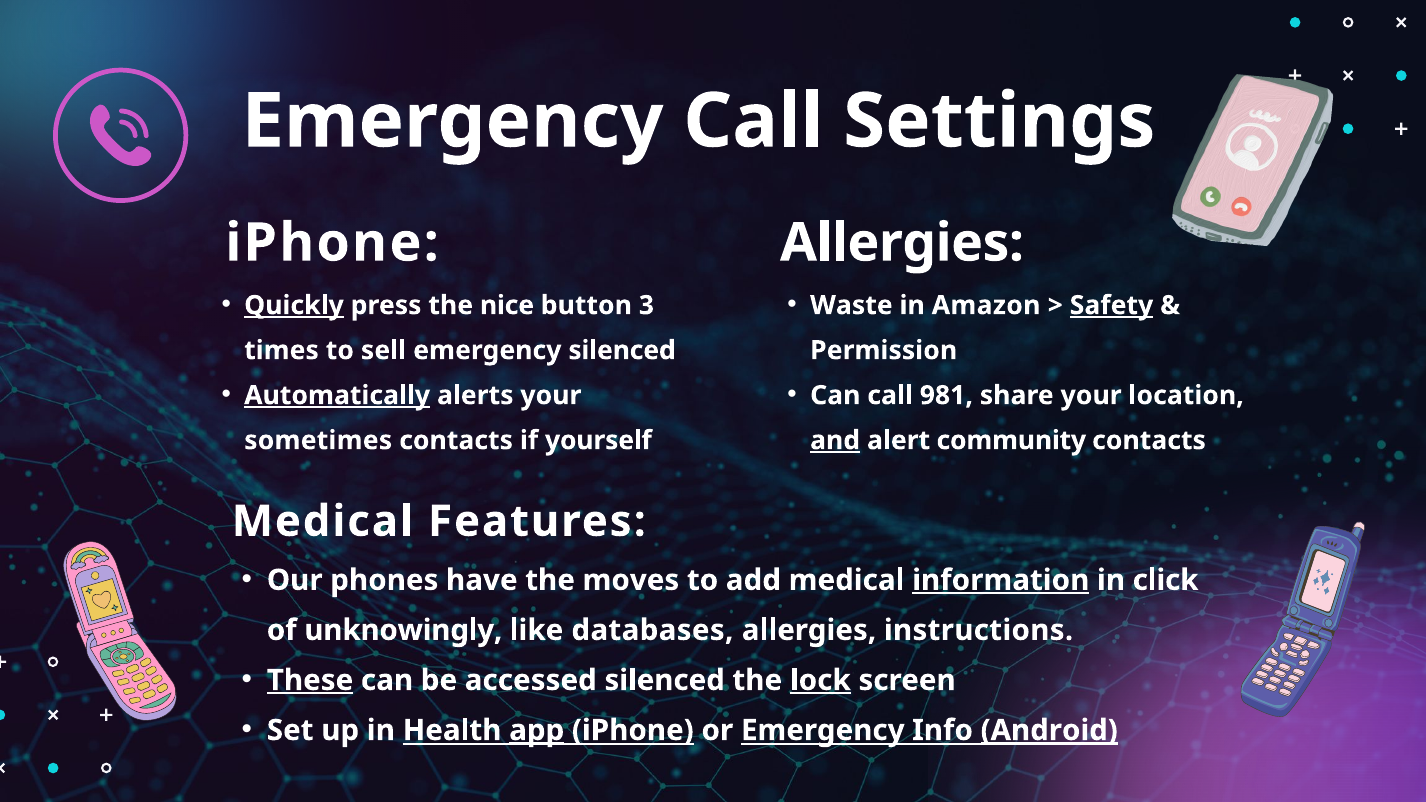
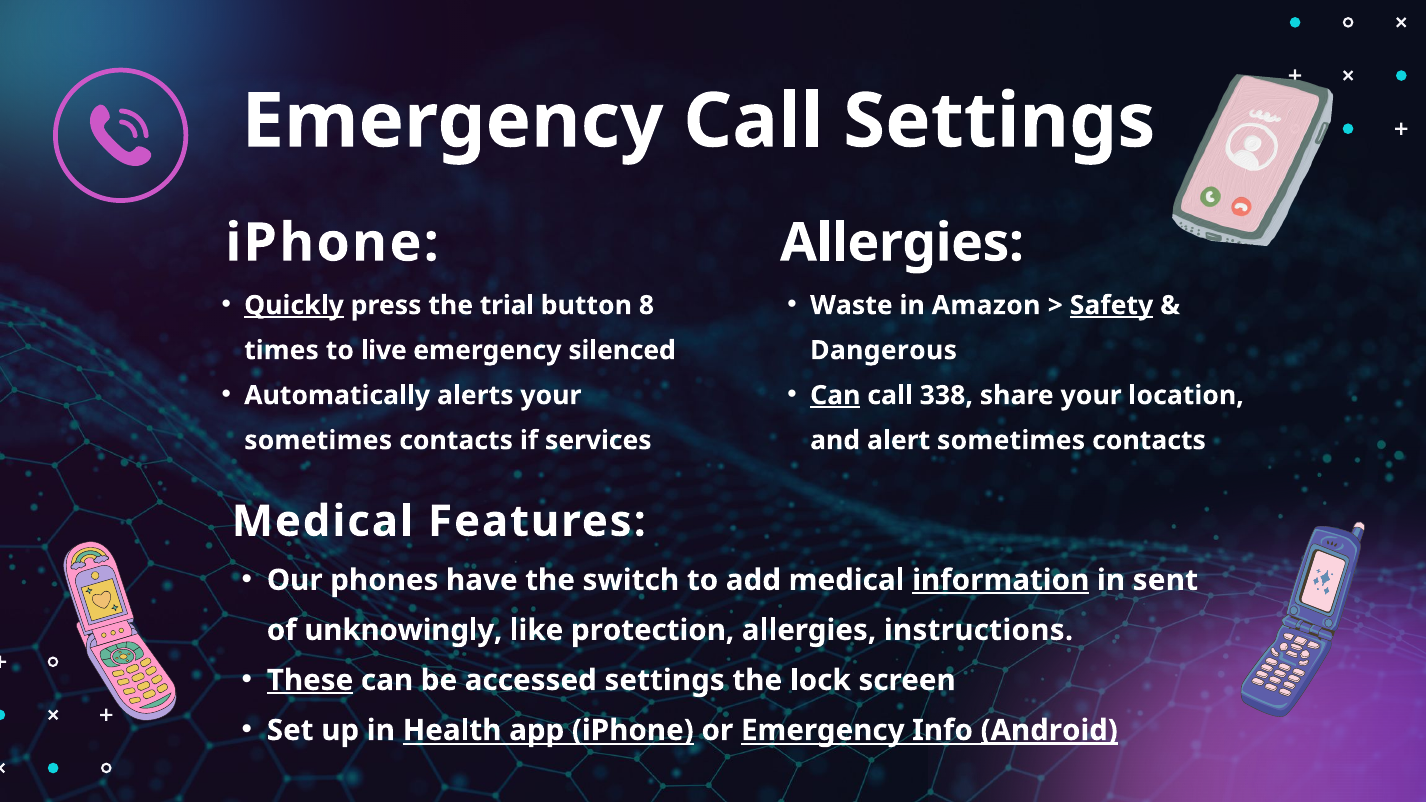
nice: nice -> trial
3: 3 -> 8
sell: sell -> live
Permission: Permission -> Dangerous
Automatically underline: present -> none
Can at (835, 395) underline: none -> present
981: 981 -> 338
yourself: yourself -> services
and underline: present -> none
alert community: community -> sometimes
moves: moves -> switch
click: click -> sent
databases: databases -> protection
accessed silenced: silenced -> settings
lock underline: present -> none
app underline: present -> none
